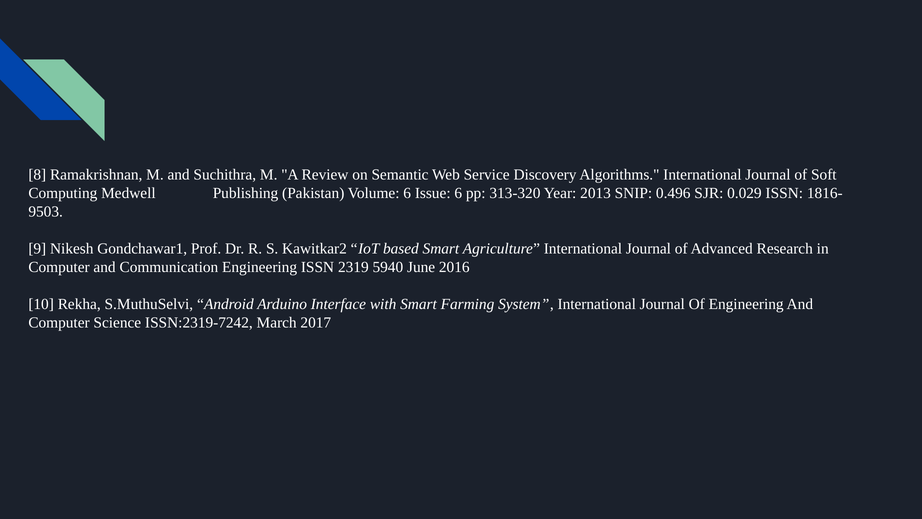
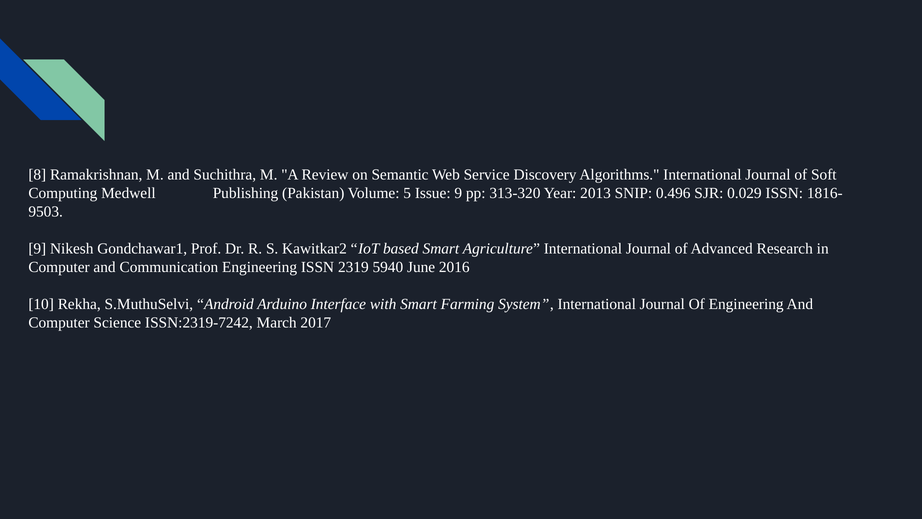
Volume 6: 6 -> 5
Issue 6: 6 -> 9
